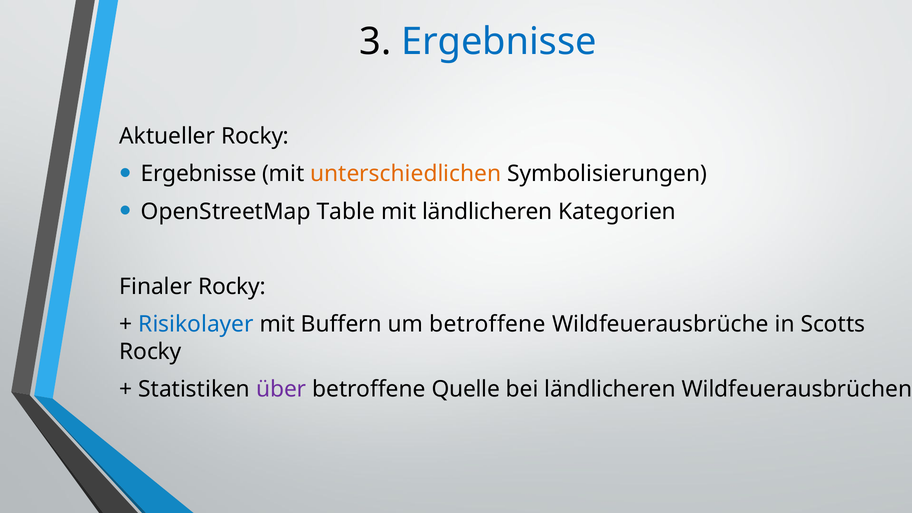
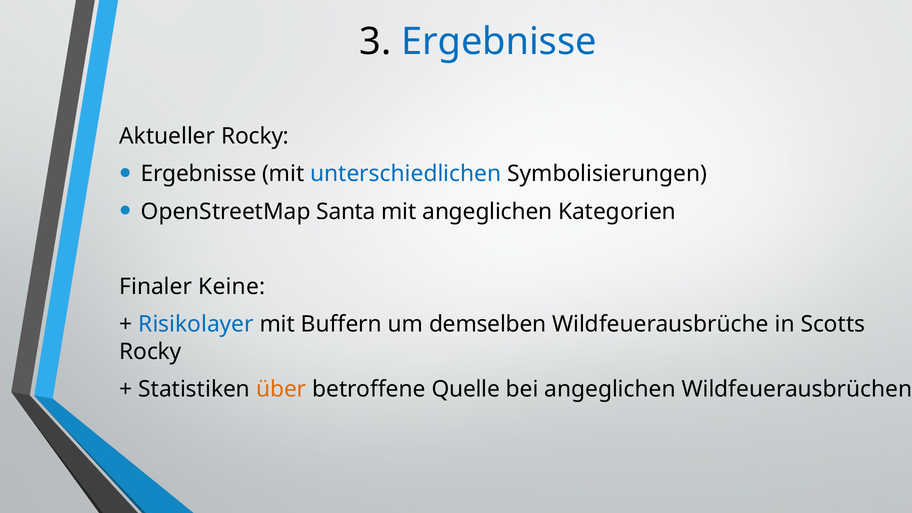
unterschiedlichen colour: orange -> blue
Table: Table -> Santa
mit ländlicheren: ländlicheren -> angeglichen
Finaler Rocky: Rocky -> Keine
um betroffene: betroffene -> demselben
über colour: purple -> orange
bei ländlicheren: ländlicheren -> angeglichen
